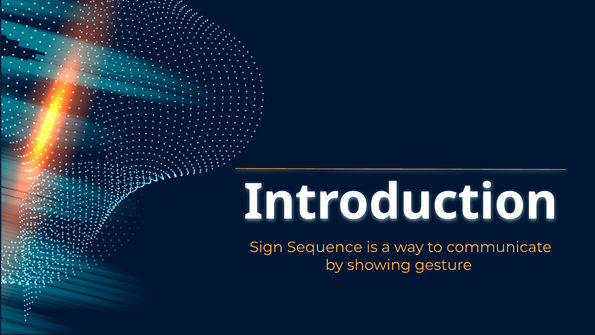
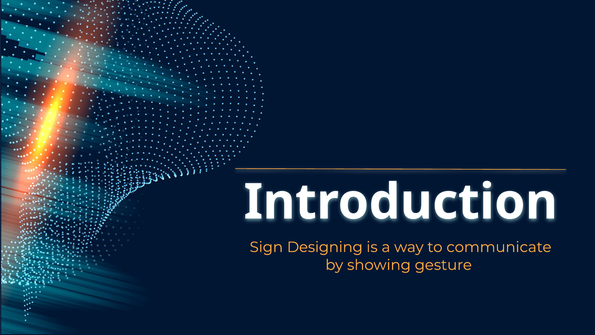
Sequence: Sequence -> Designing
